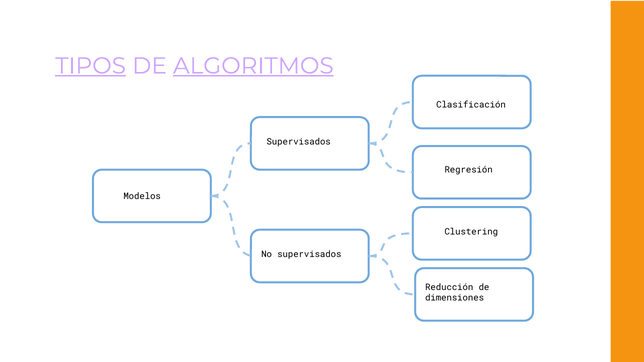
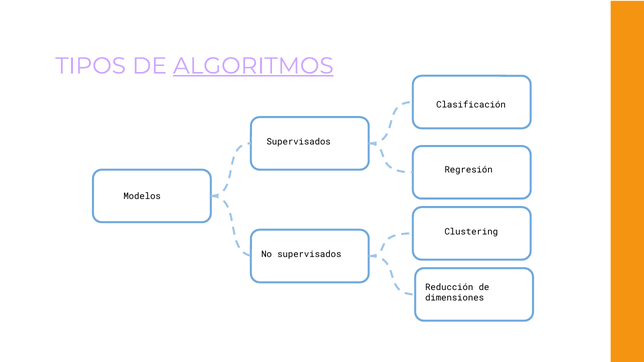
TIPOS underline: present -> none
